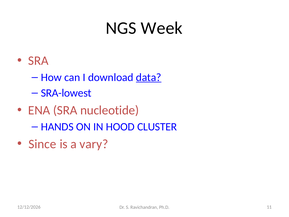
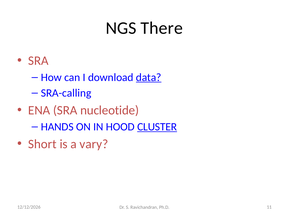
Week: Week -> There
SRA-lowest: SRA-lowest -> SRA-calling
CLUSTER underline: none -> present
Since: Since -> Short
